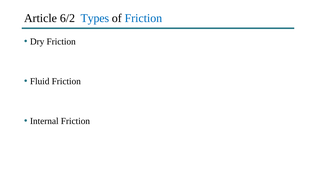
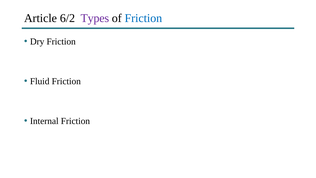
Types colour: blue -> purple
